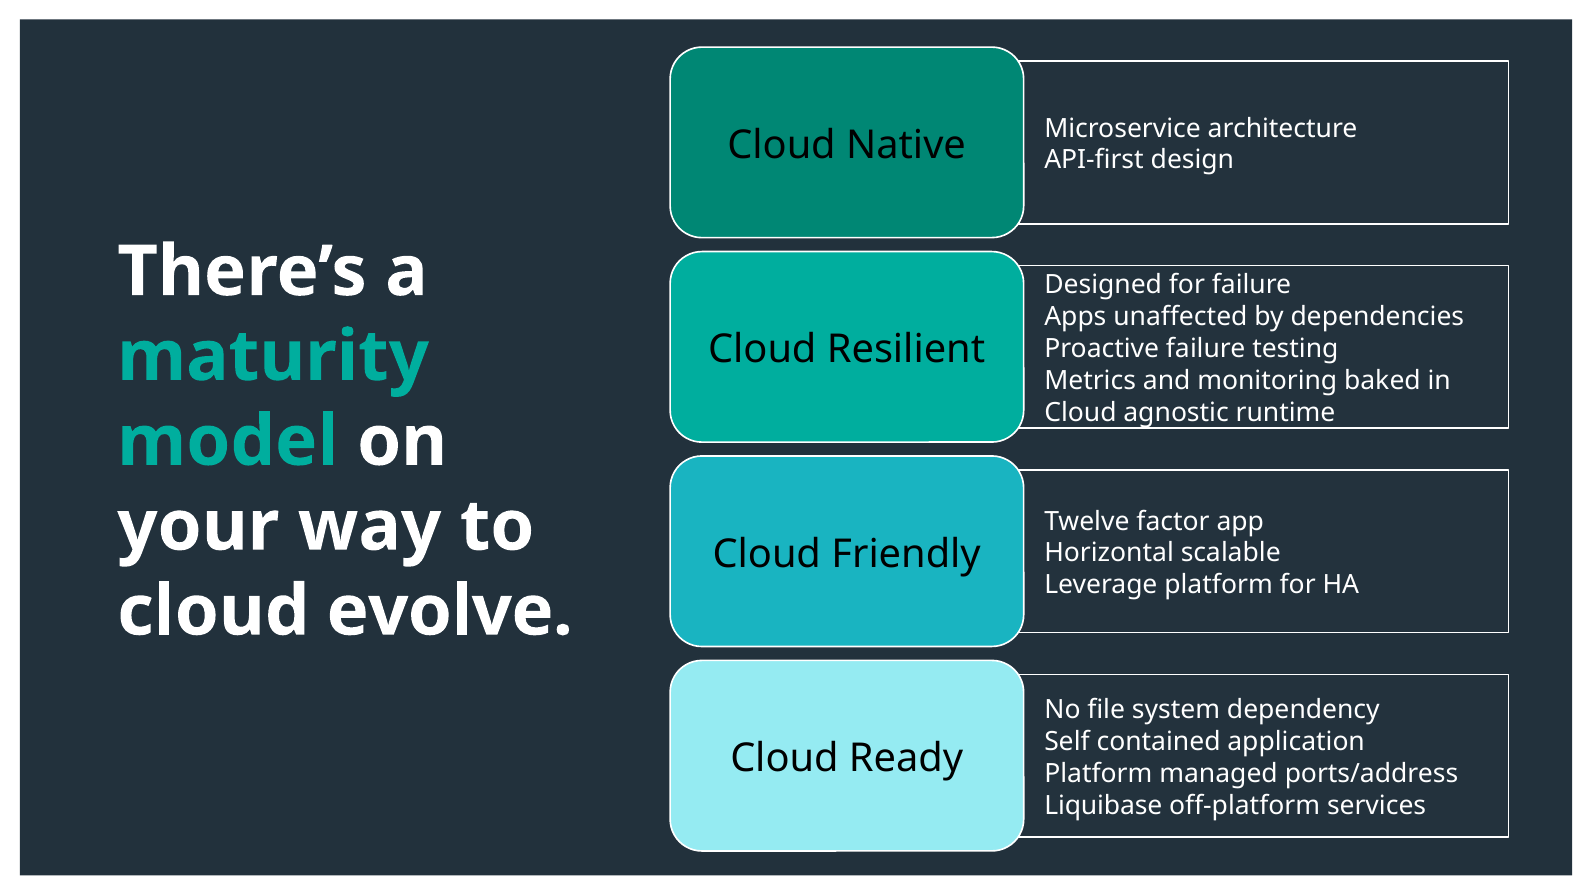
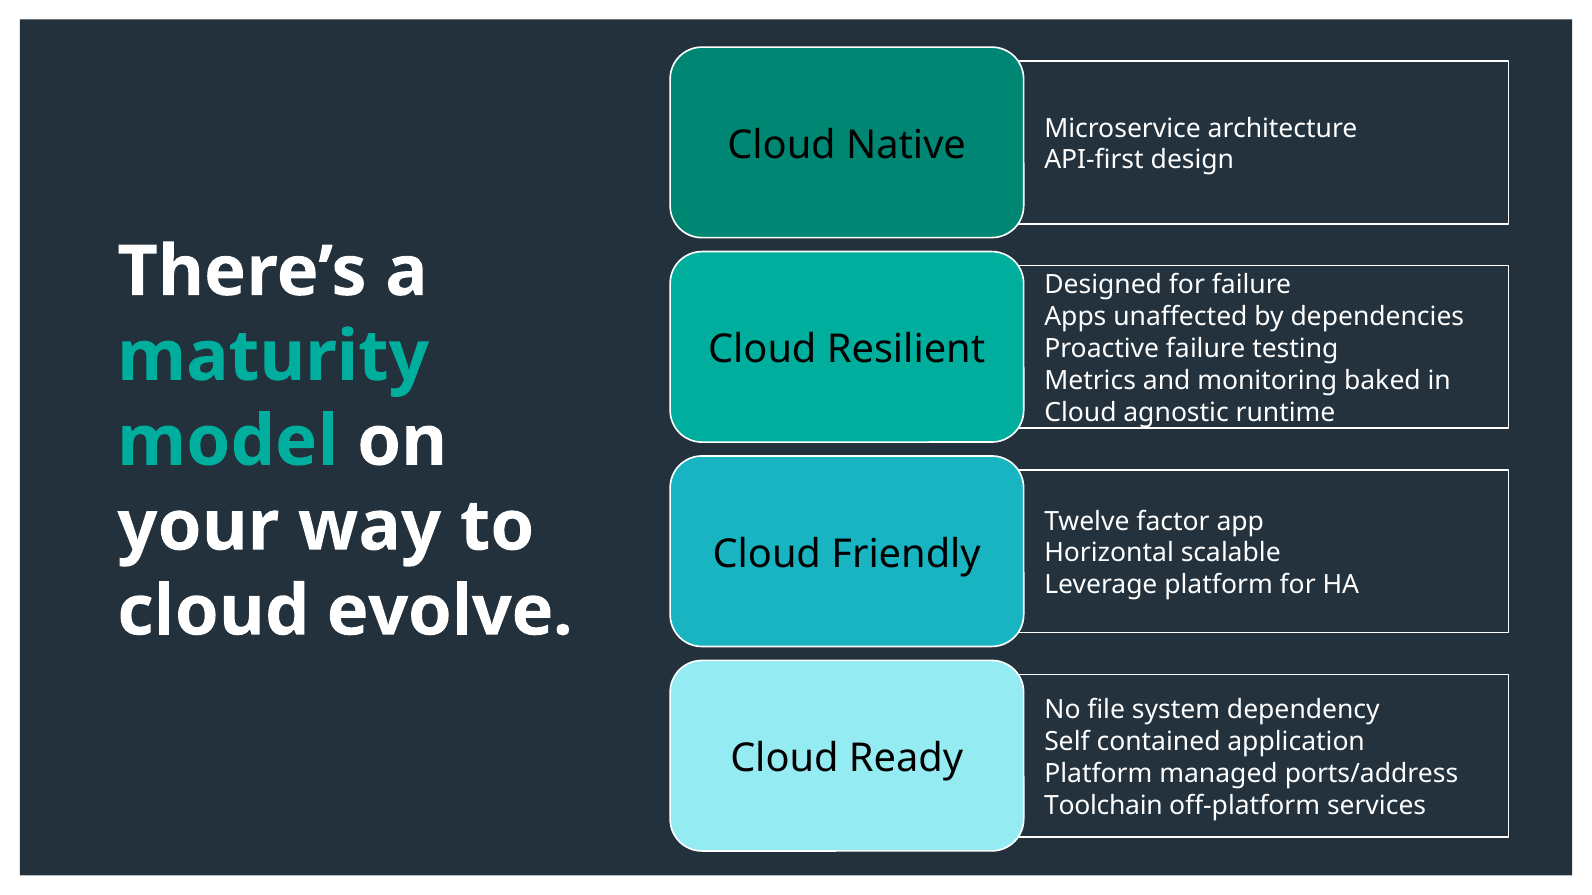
Liquibase: Liquibase -> Toolchain
